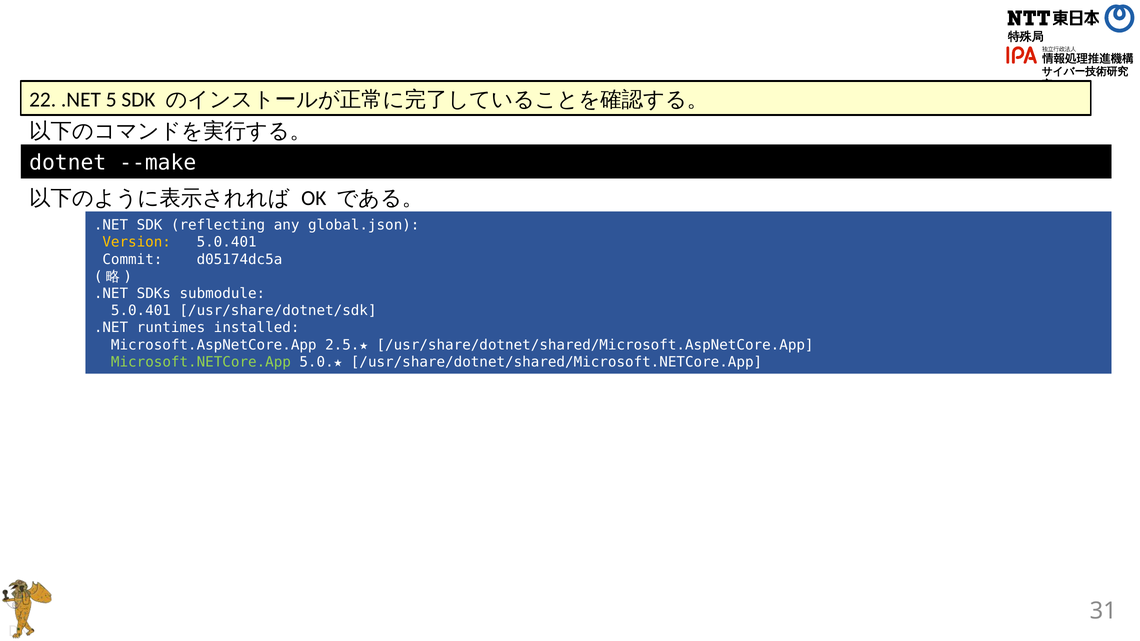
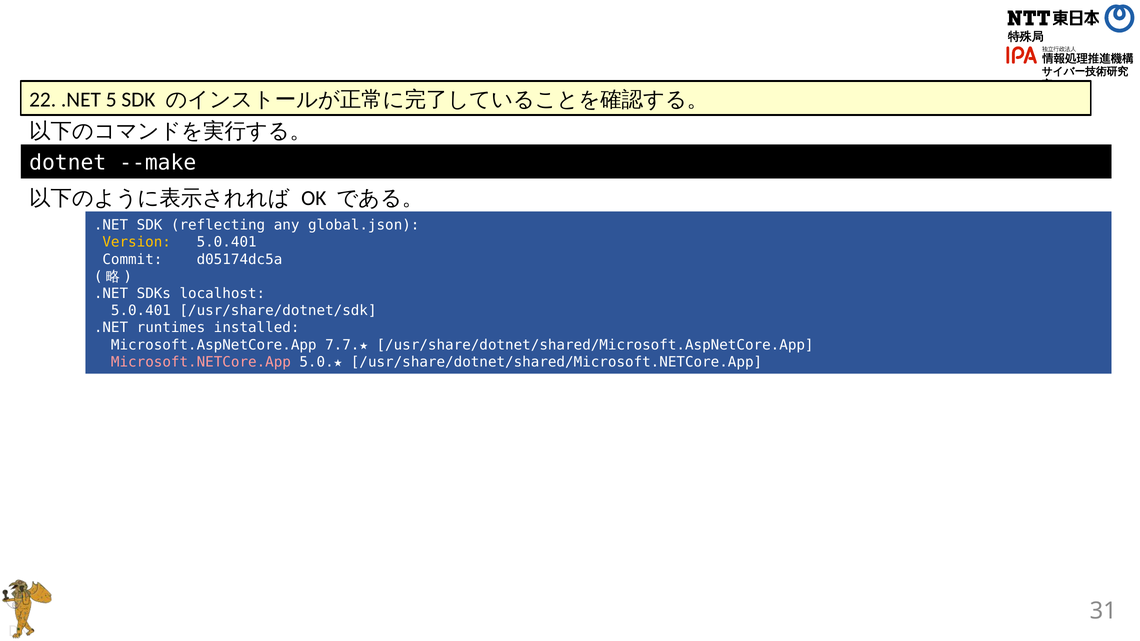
submodule: submodule -> localhost
2.5.★: 2.5.★ -> 7.7.★
Microsoft.NETCore.App colour: light green -> pink
